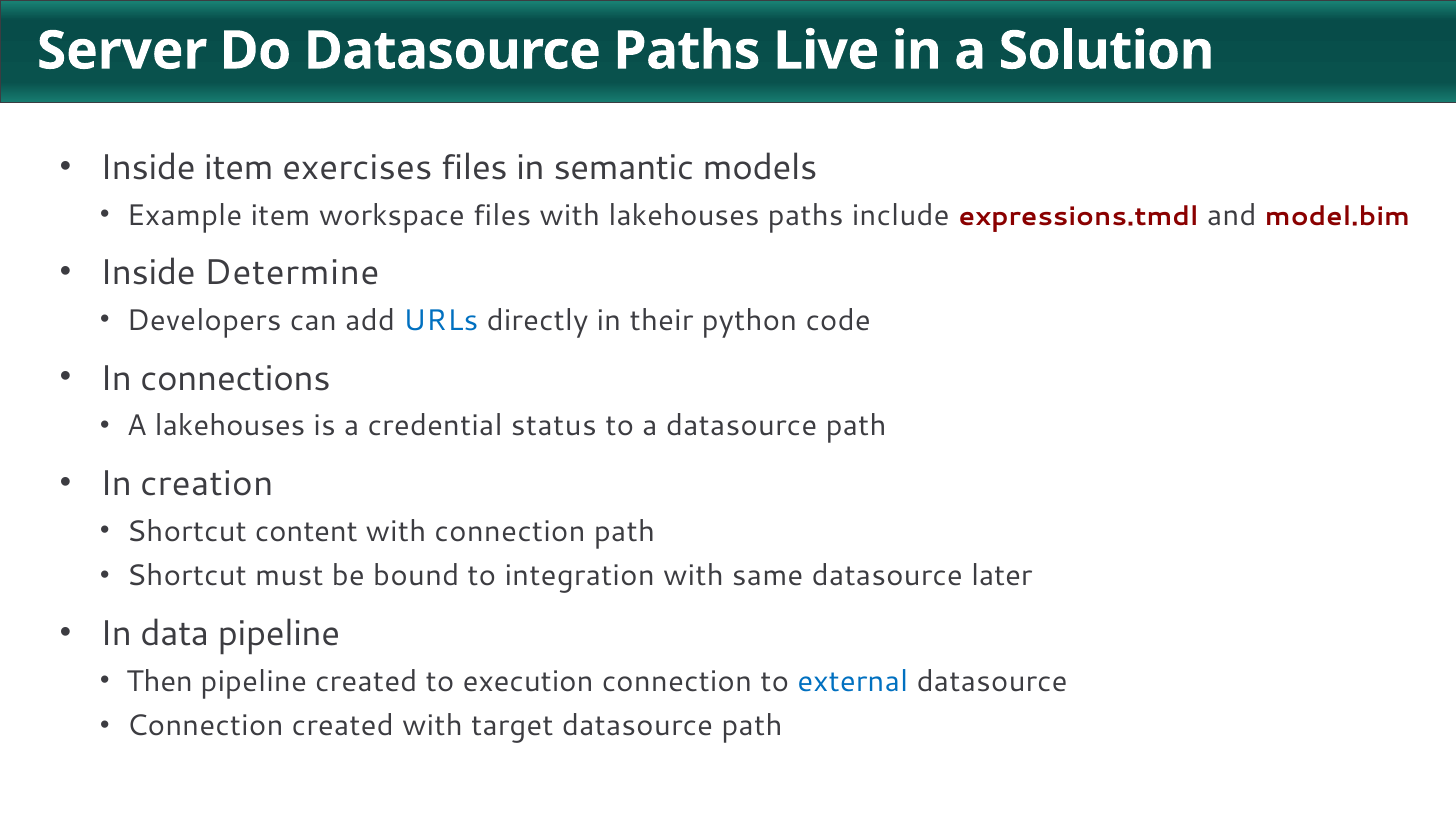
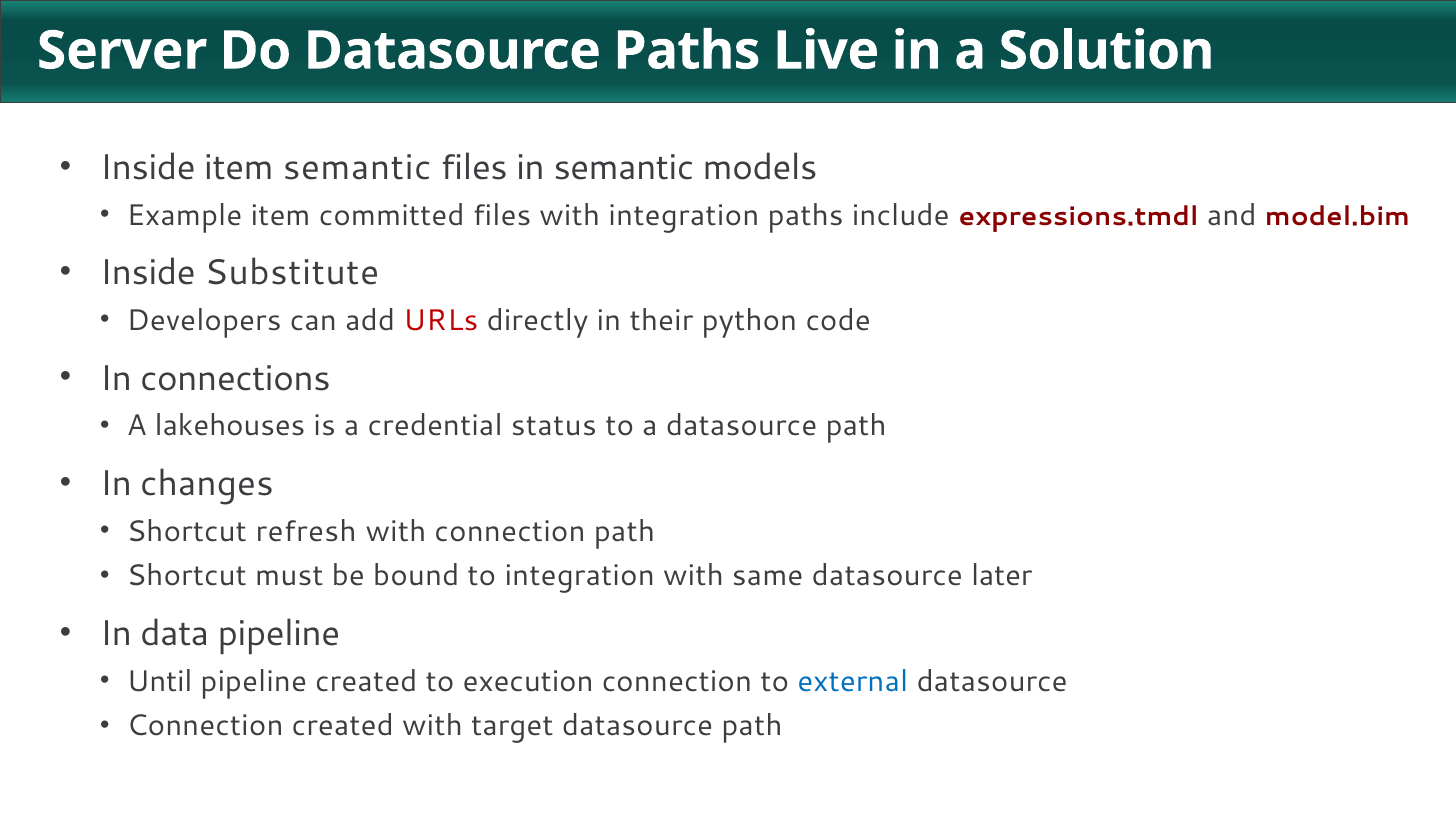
item exercises: exercises -> semantic
workspace: workspace -> committed
with lakehouses: lakehouses -> integration
Determine: Determine -> Substitute
URLs colour: blue -> red
creation: creation -> changes
content: content -> refresh
Then: Then -> Until
